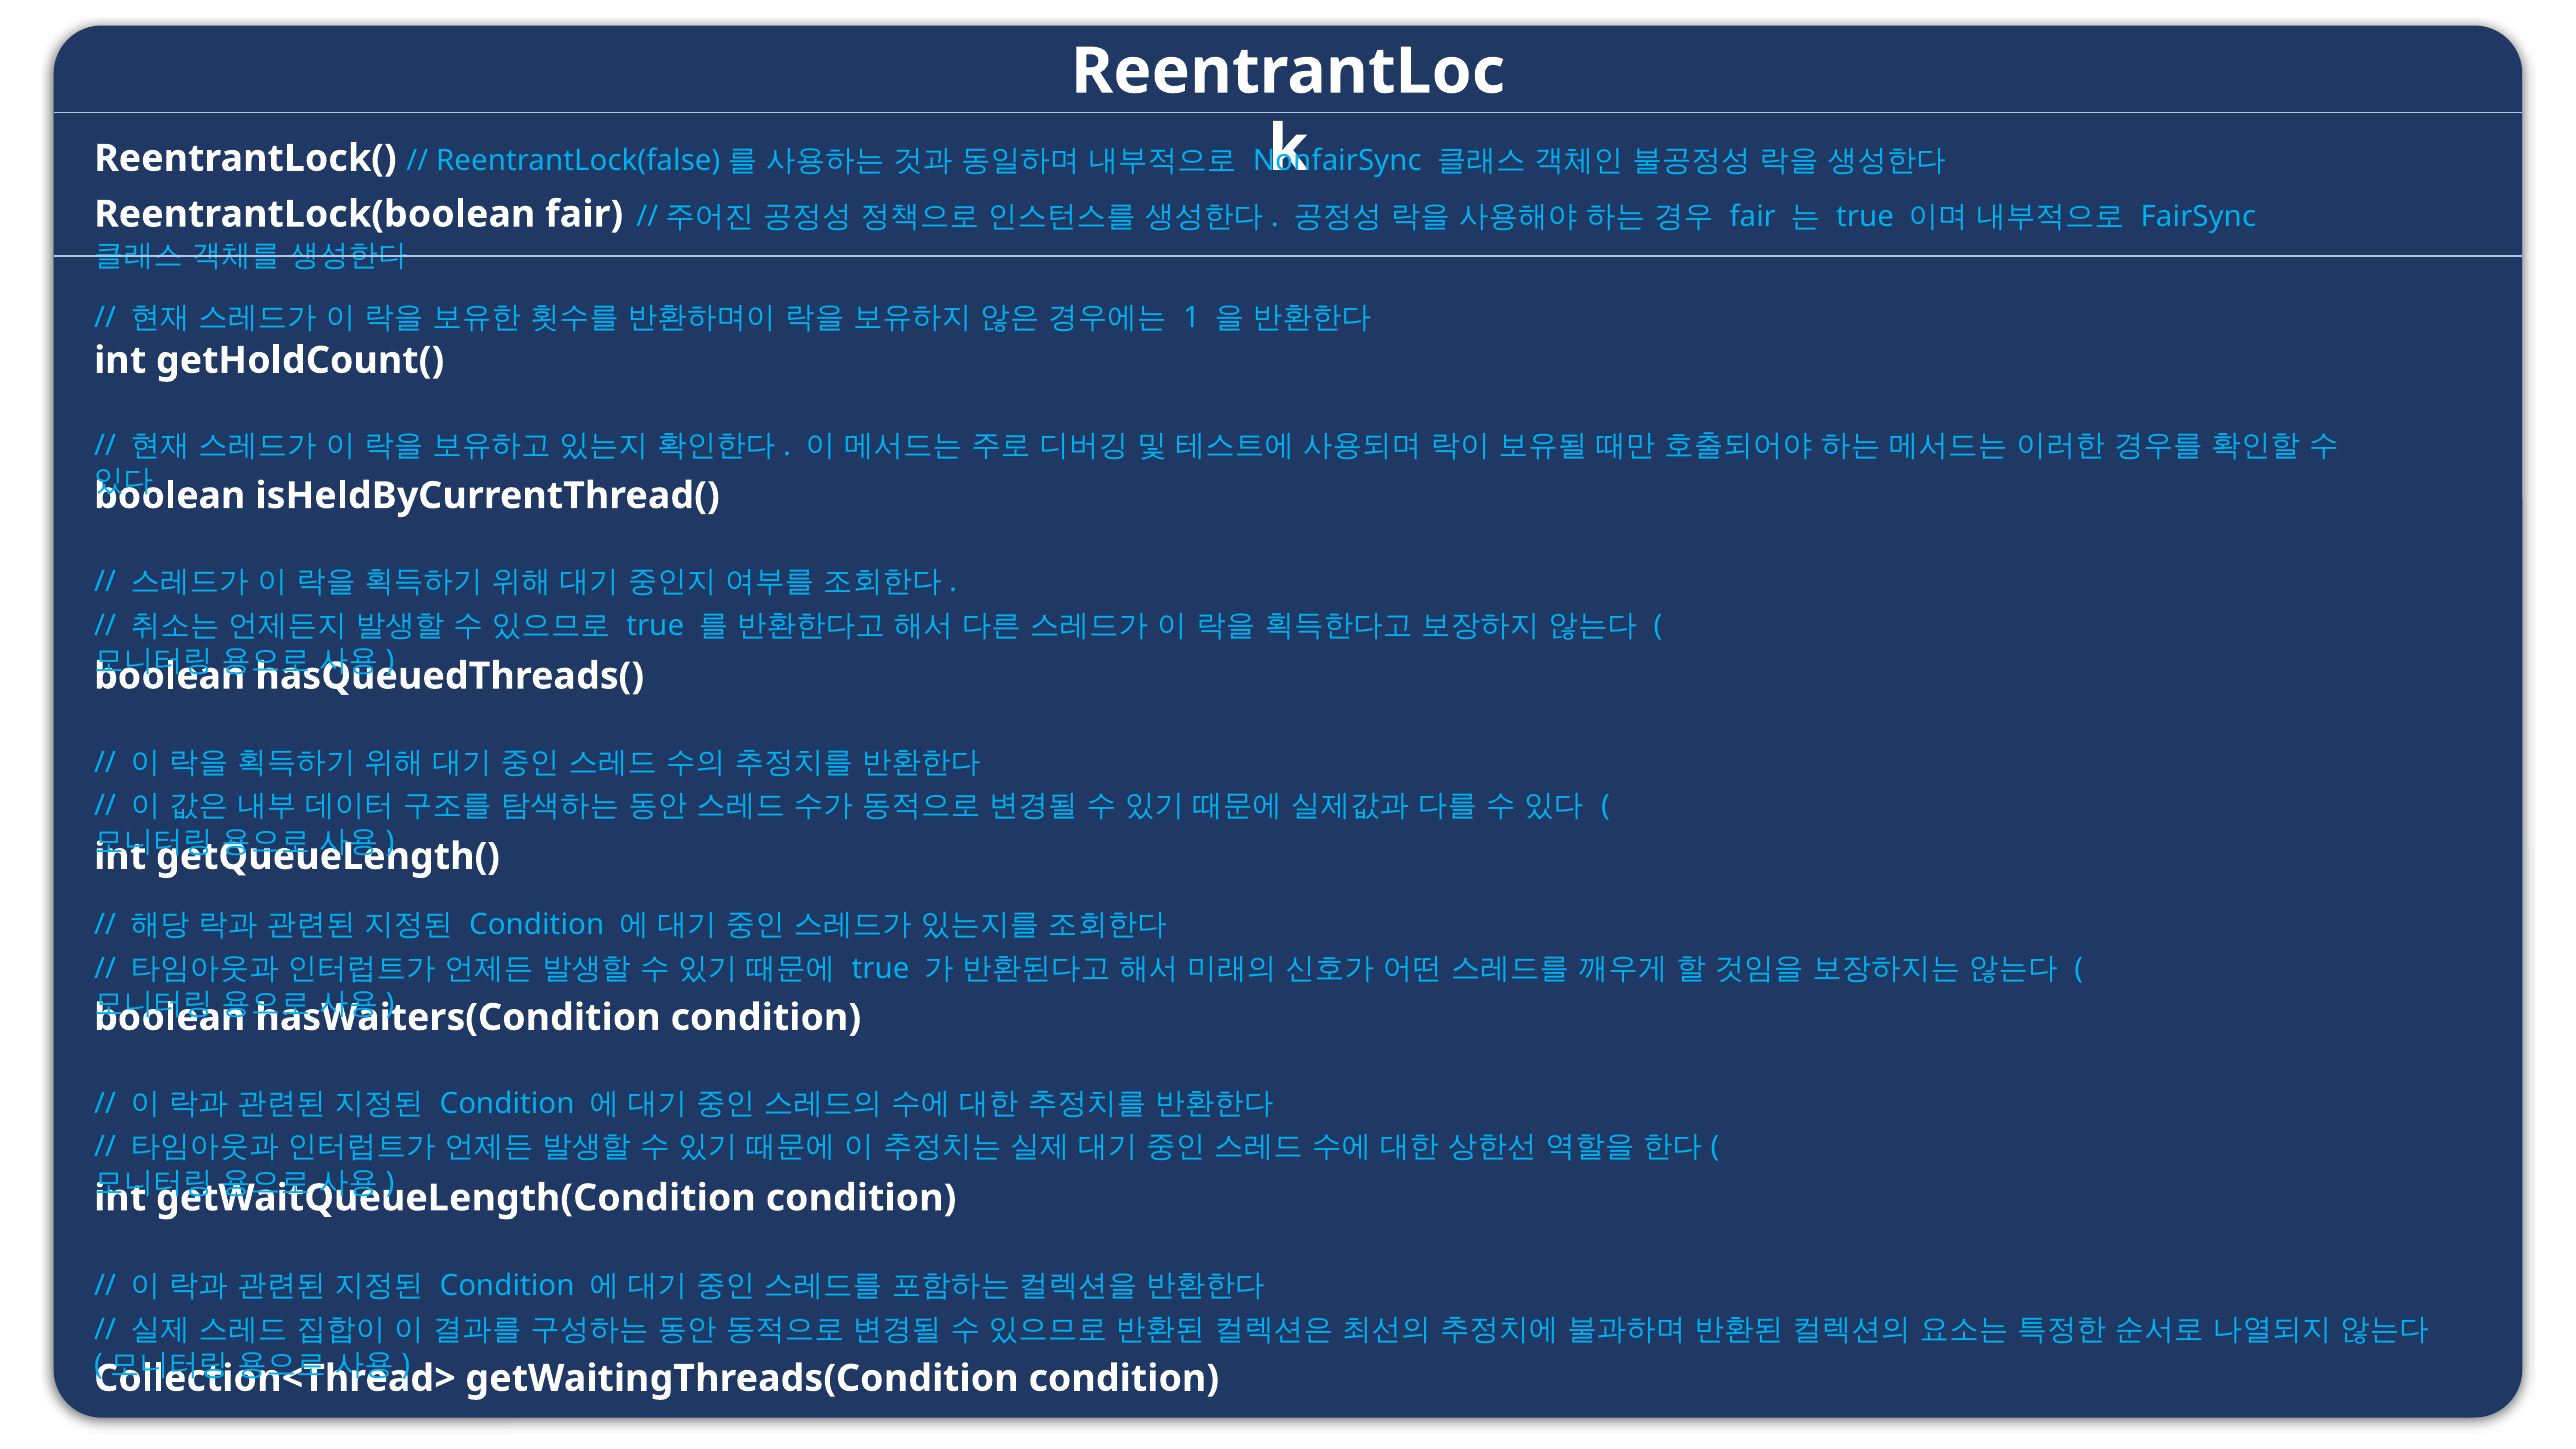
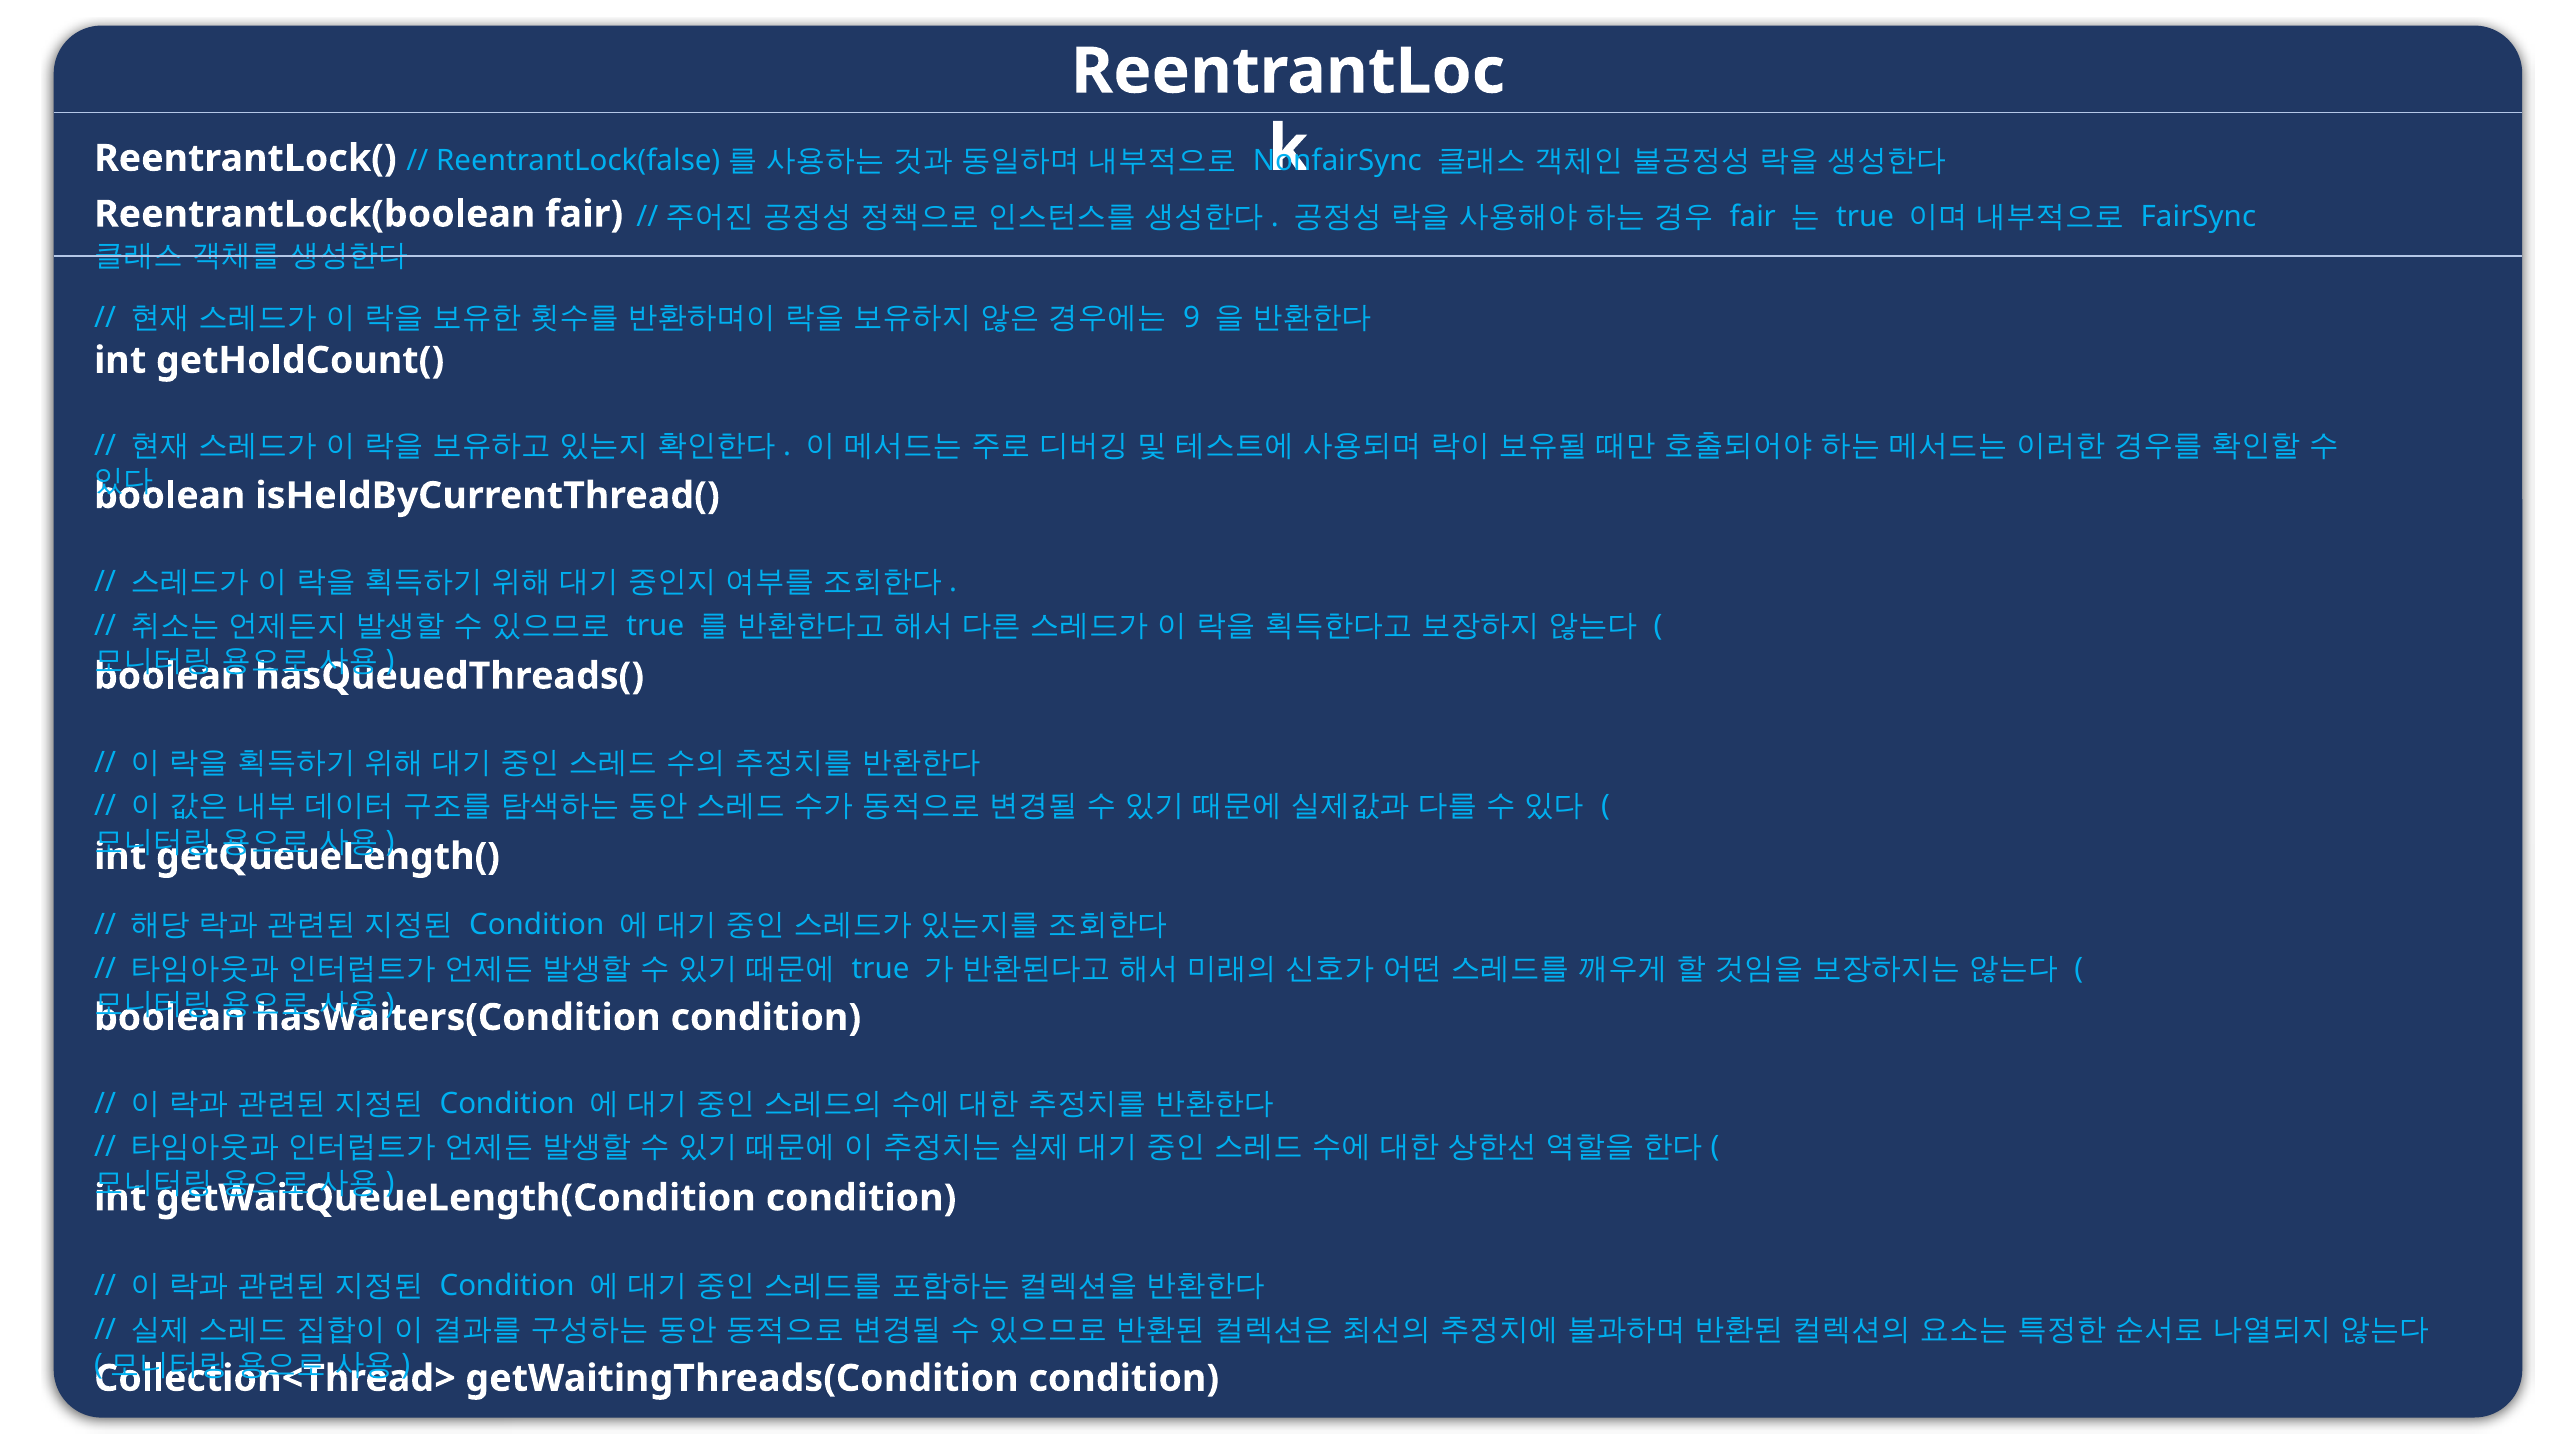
1: 1 -> 9
